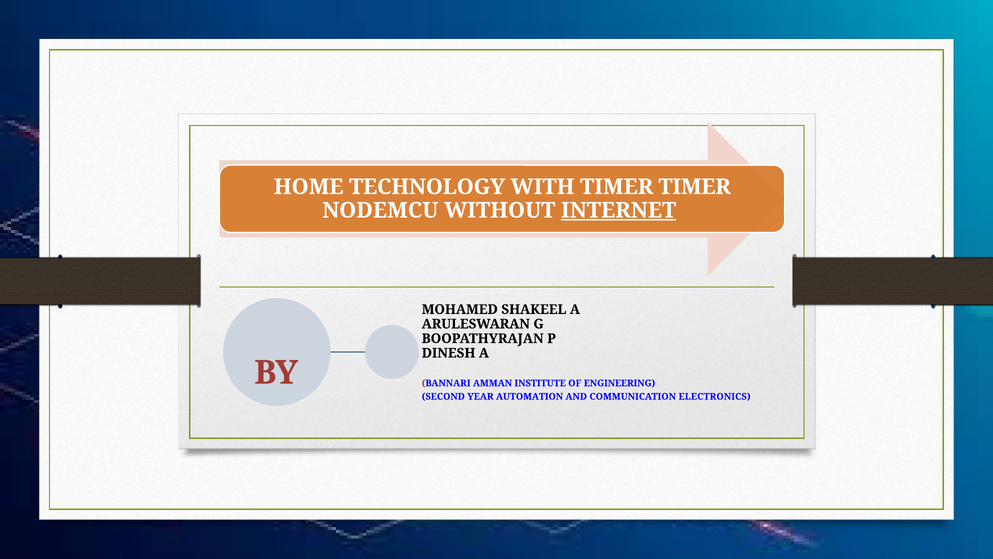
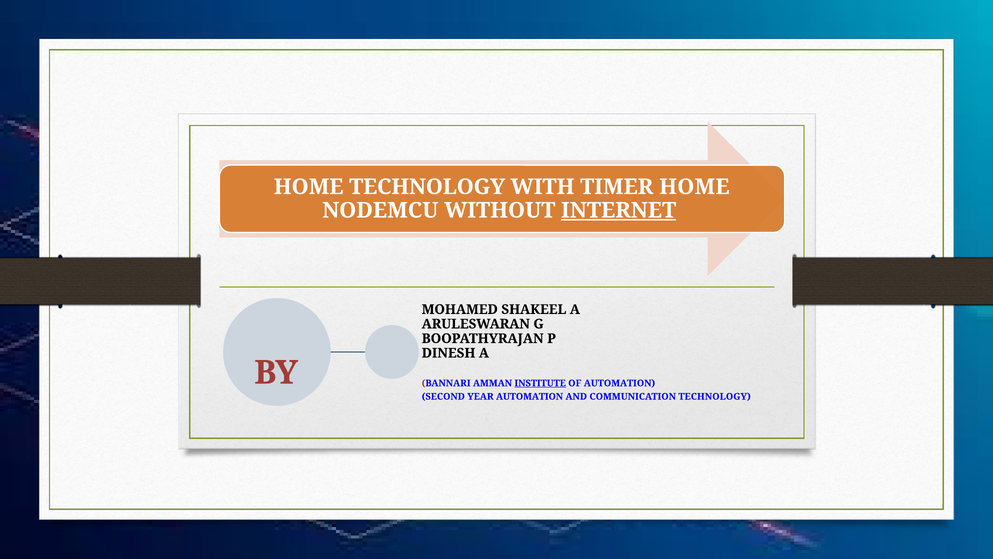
TIMER TIMER: TIMER -> HOME
INSTITUTE underline: none -> present
OF ENGINEERING: ENGINEERING -> AUTOMATION
COMMUNICATION ELECTRONICS: ELECTRONICS -> TECHNOLOGY
